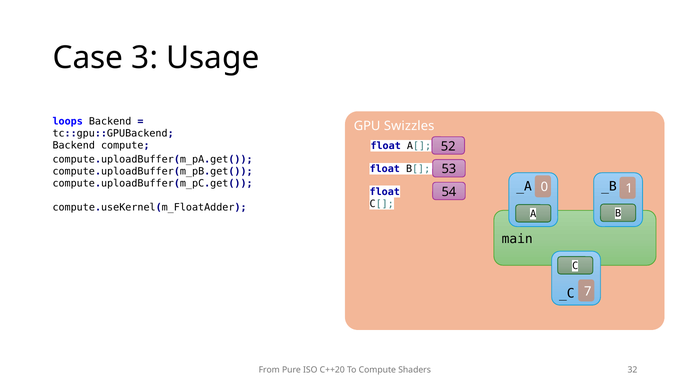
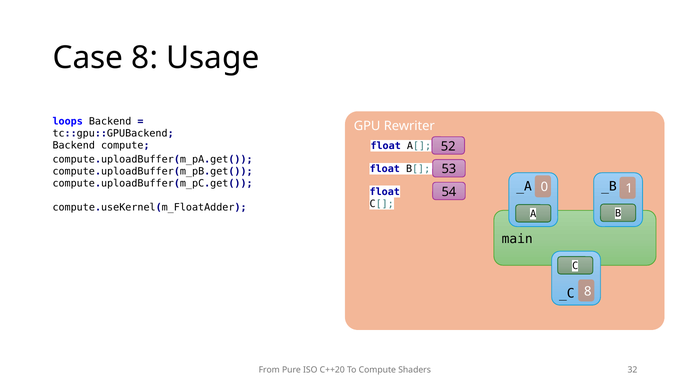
Case 3: 3 -> 8
Swizzles: Swizzles -> Rewriter
_C 7: 7 -> 8
